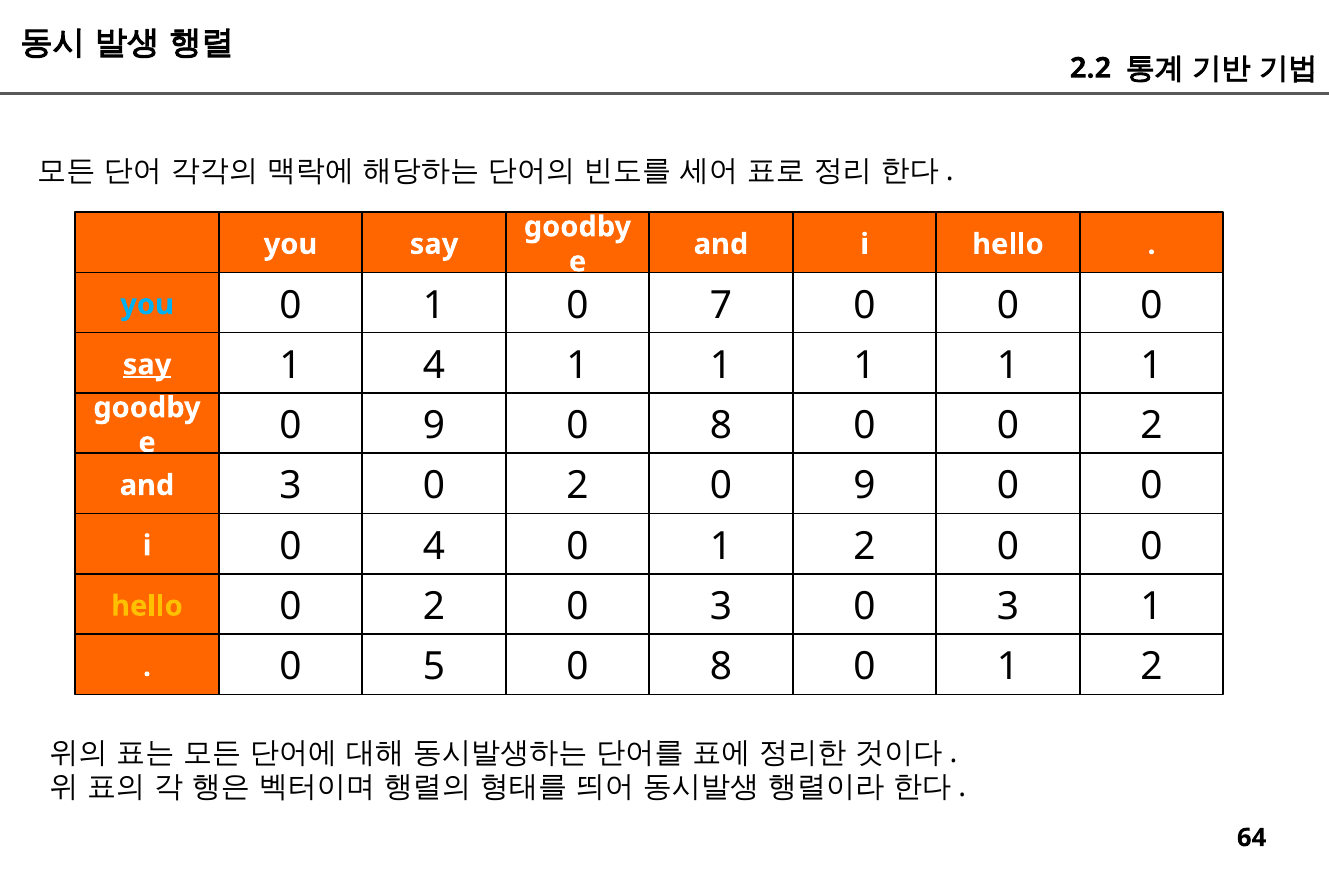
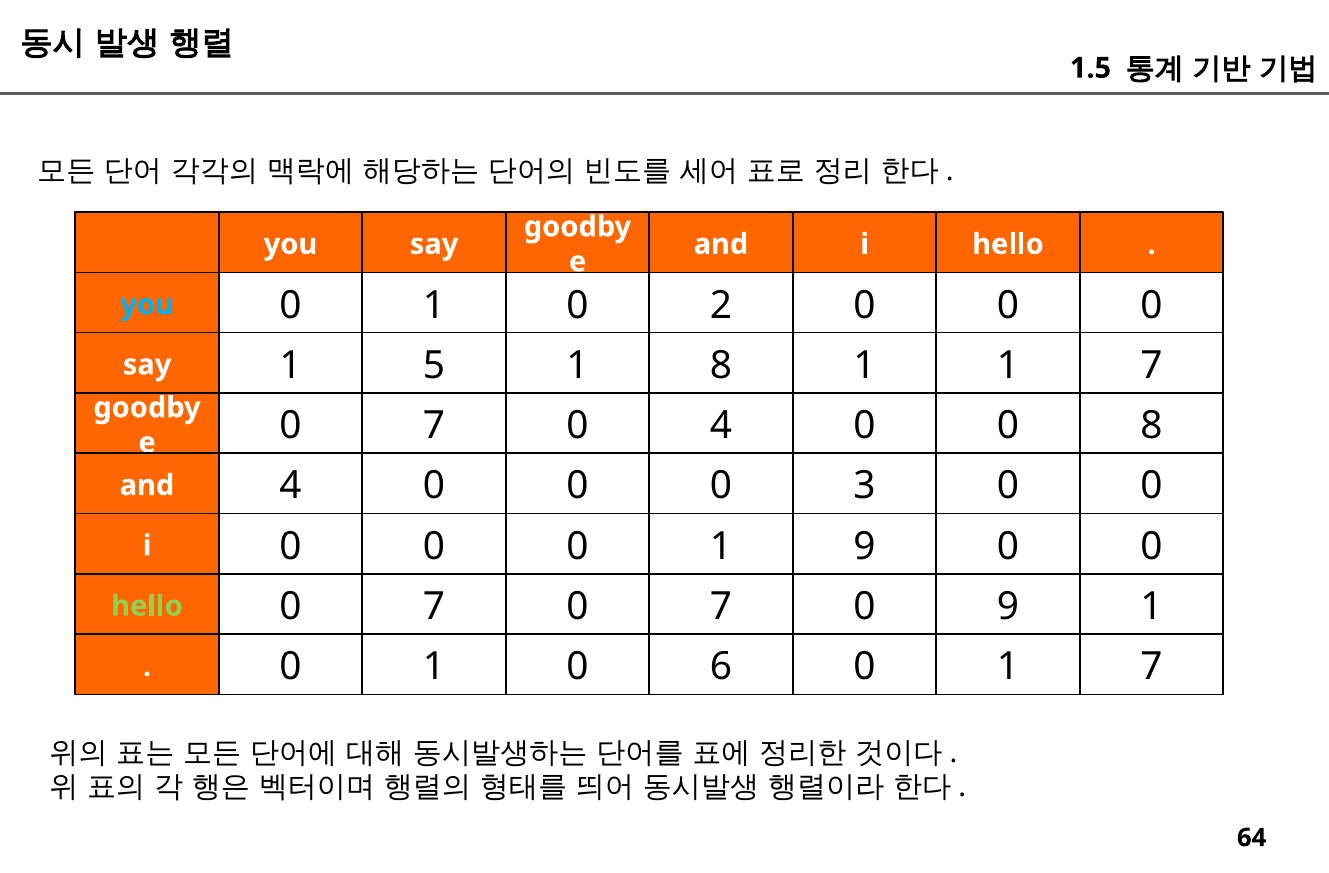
2.2: 2.2 -> 1.5
7: 7 -> 2
say at (147, 365) underline: present -> none
1 4: 4 -> 5
1 at (721, 366): 1 -> 8
1 at (1152, 366): 1 -> 7
9 at (434, 426): 9 -> 7
8 at (721, 426): 8 -> 4
0 0 2: 2 -> 8
and 3: 3 -> 4
2 at (578, 486): 2 -> 0
9 at (865, 486): 9 -> 3
i 0 4: 4 -> 0
2 at (865, 546): 2 -> 9
hello at (147, 606) colour: yellow -> light green
2 at (434, 607): 2 -> 7
3 at (721, 607): 3 -> 7
3 at (1008, 607): 3 -> 9
5 at (434, 667): 5 -> 1
8 at (721, 667): 8 -> 6
2 at (1152, 667): 2 -> 7
